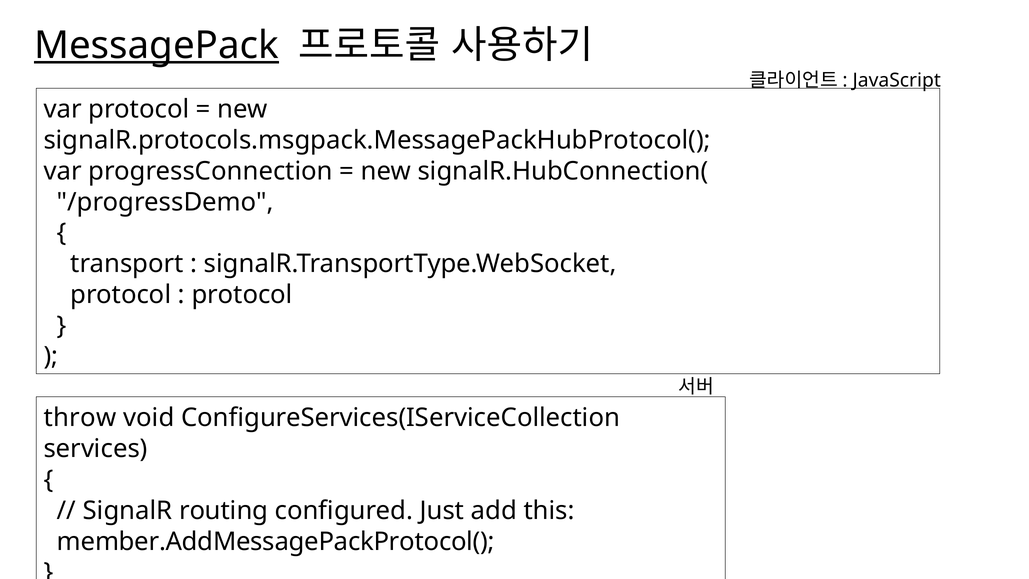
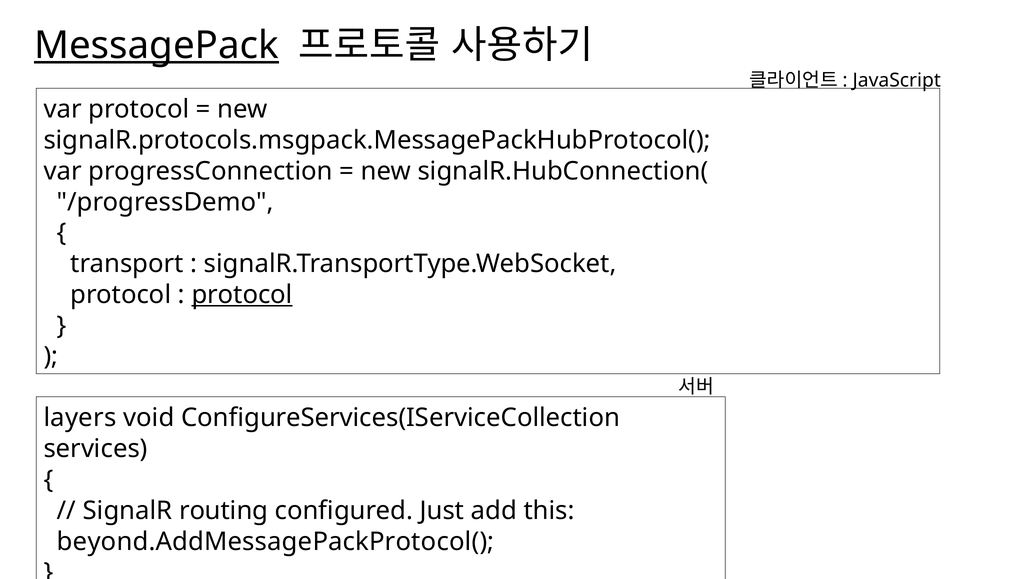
protocol at (242, 295) underline: none -> present
throw: throw -> layers
member.AddMessagePackProtocol(: member.AddMessagePackProtocol( -> beyond.AddMessagePackProtocol(
